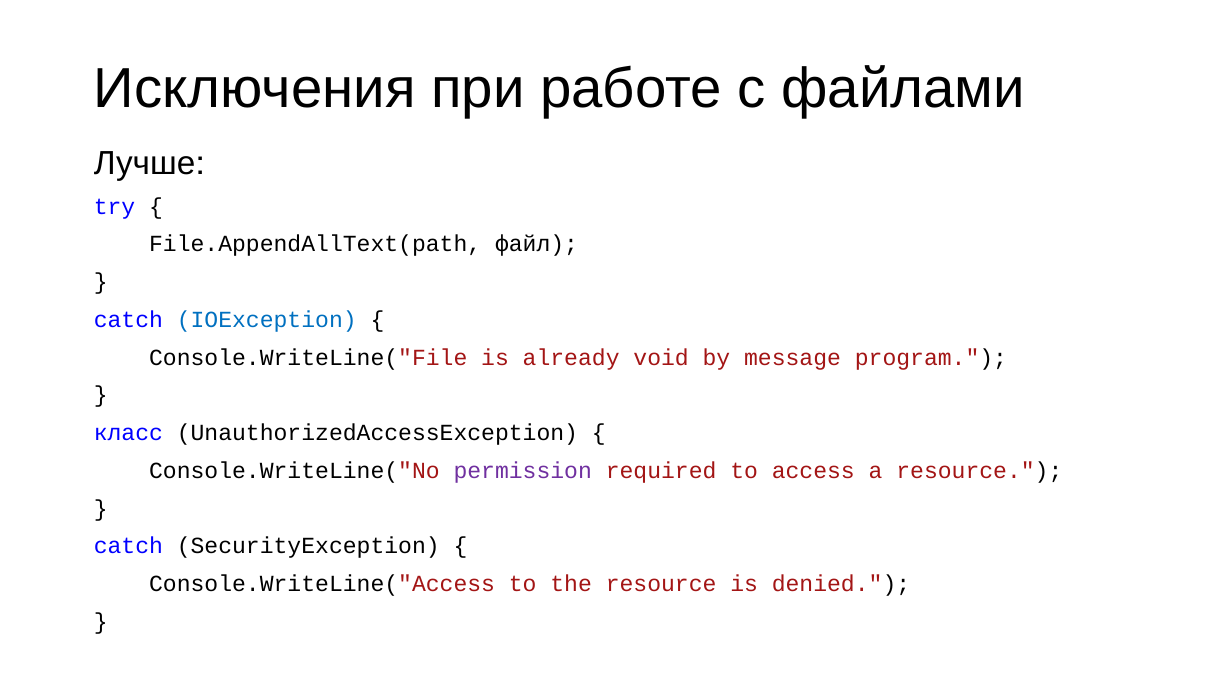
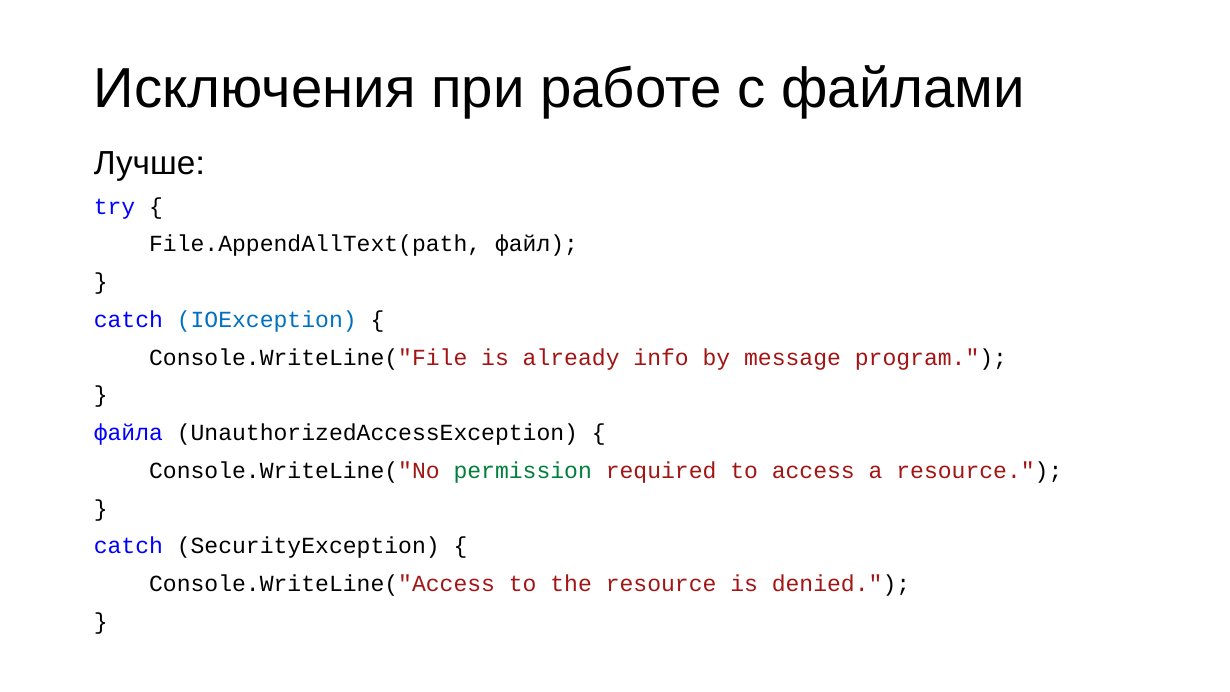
void: void -> info
класс: класс -> файла
permission colour: purple -> green
